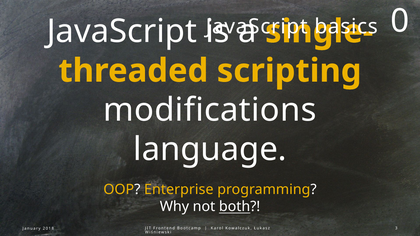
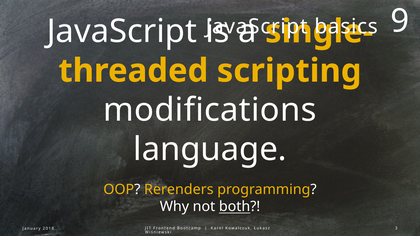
0: 0 -> 9
Enterprise: Enterprise -> Rerenders
